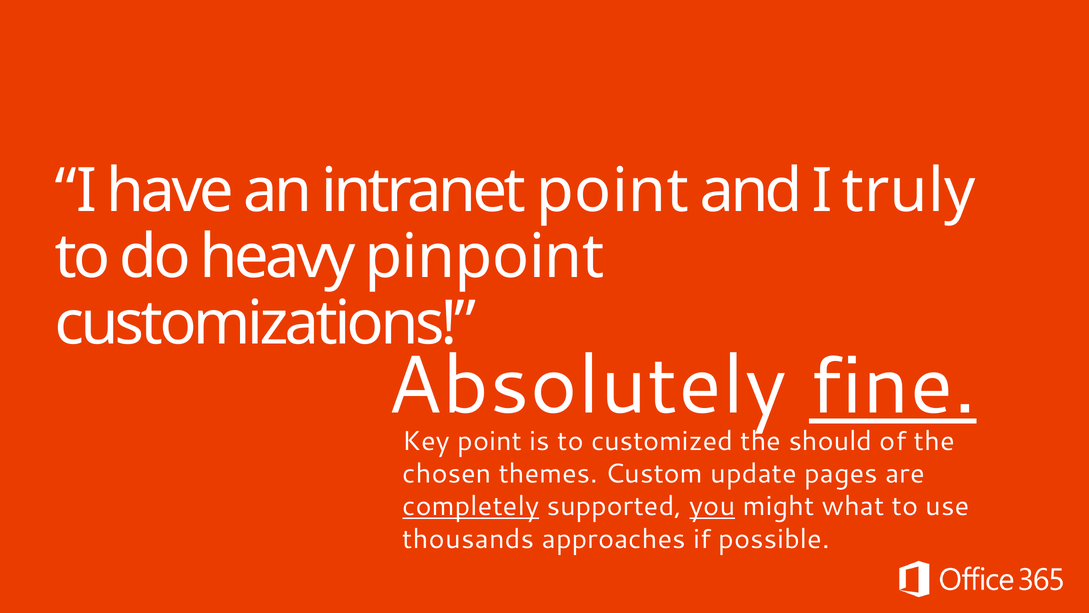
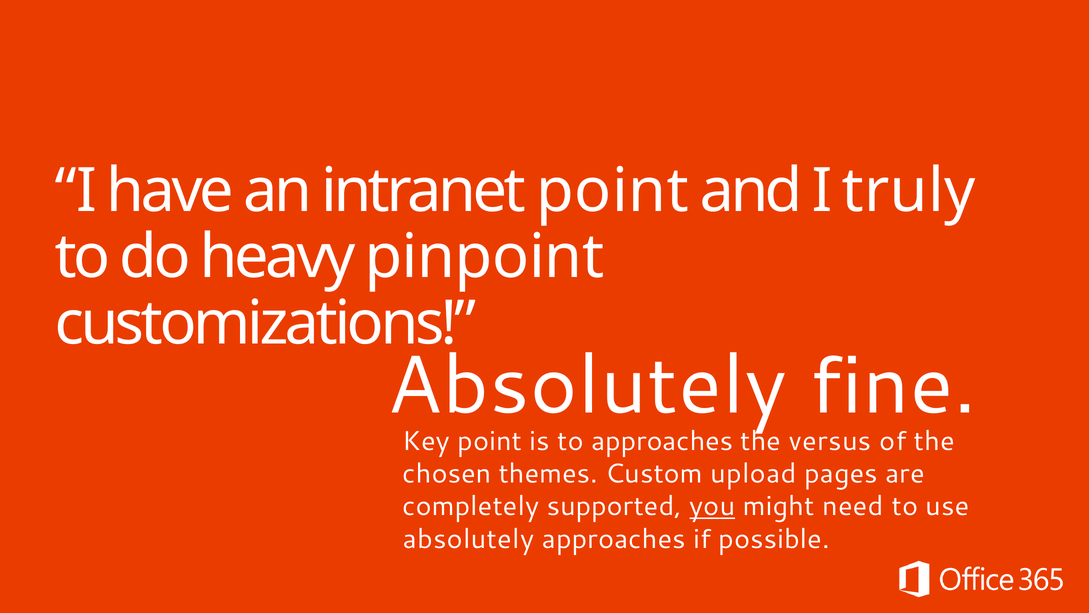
fine underline: present -> none
to customized: customized -> approaches
should: should -> versus
update: update -> upload
completely underline: present -> none
what: what -> need
thousands at (468, 539): thousands -> absolutely
